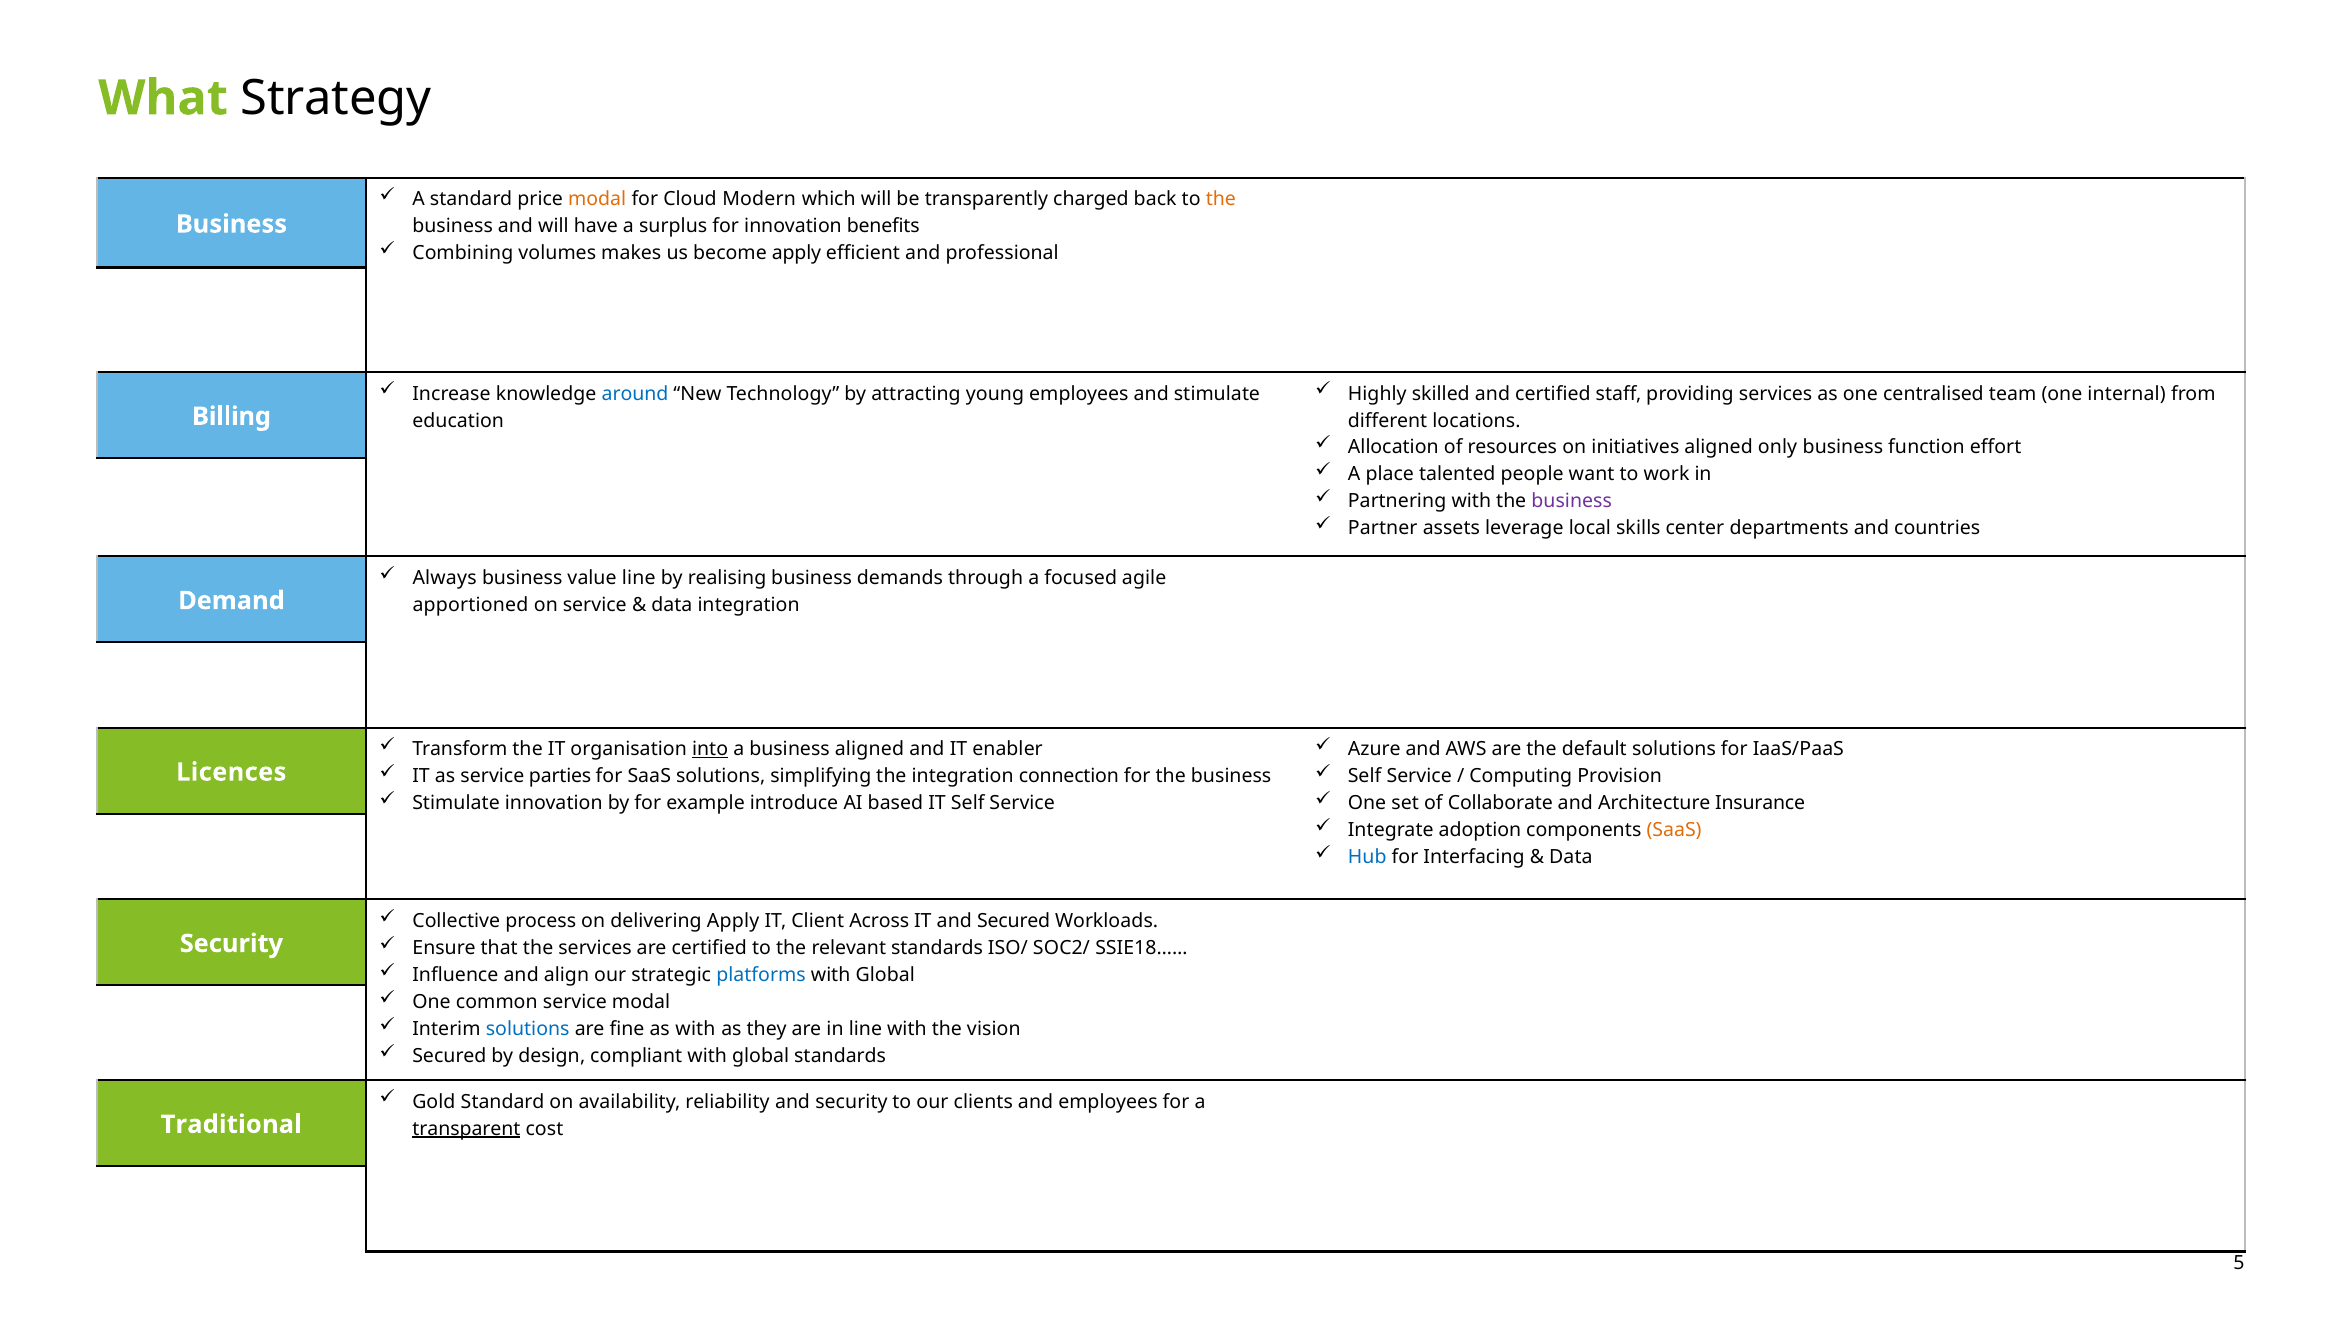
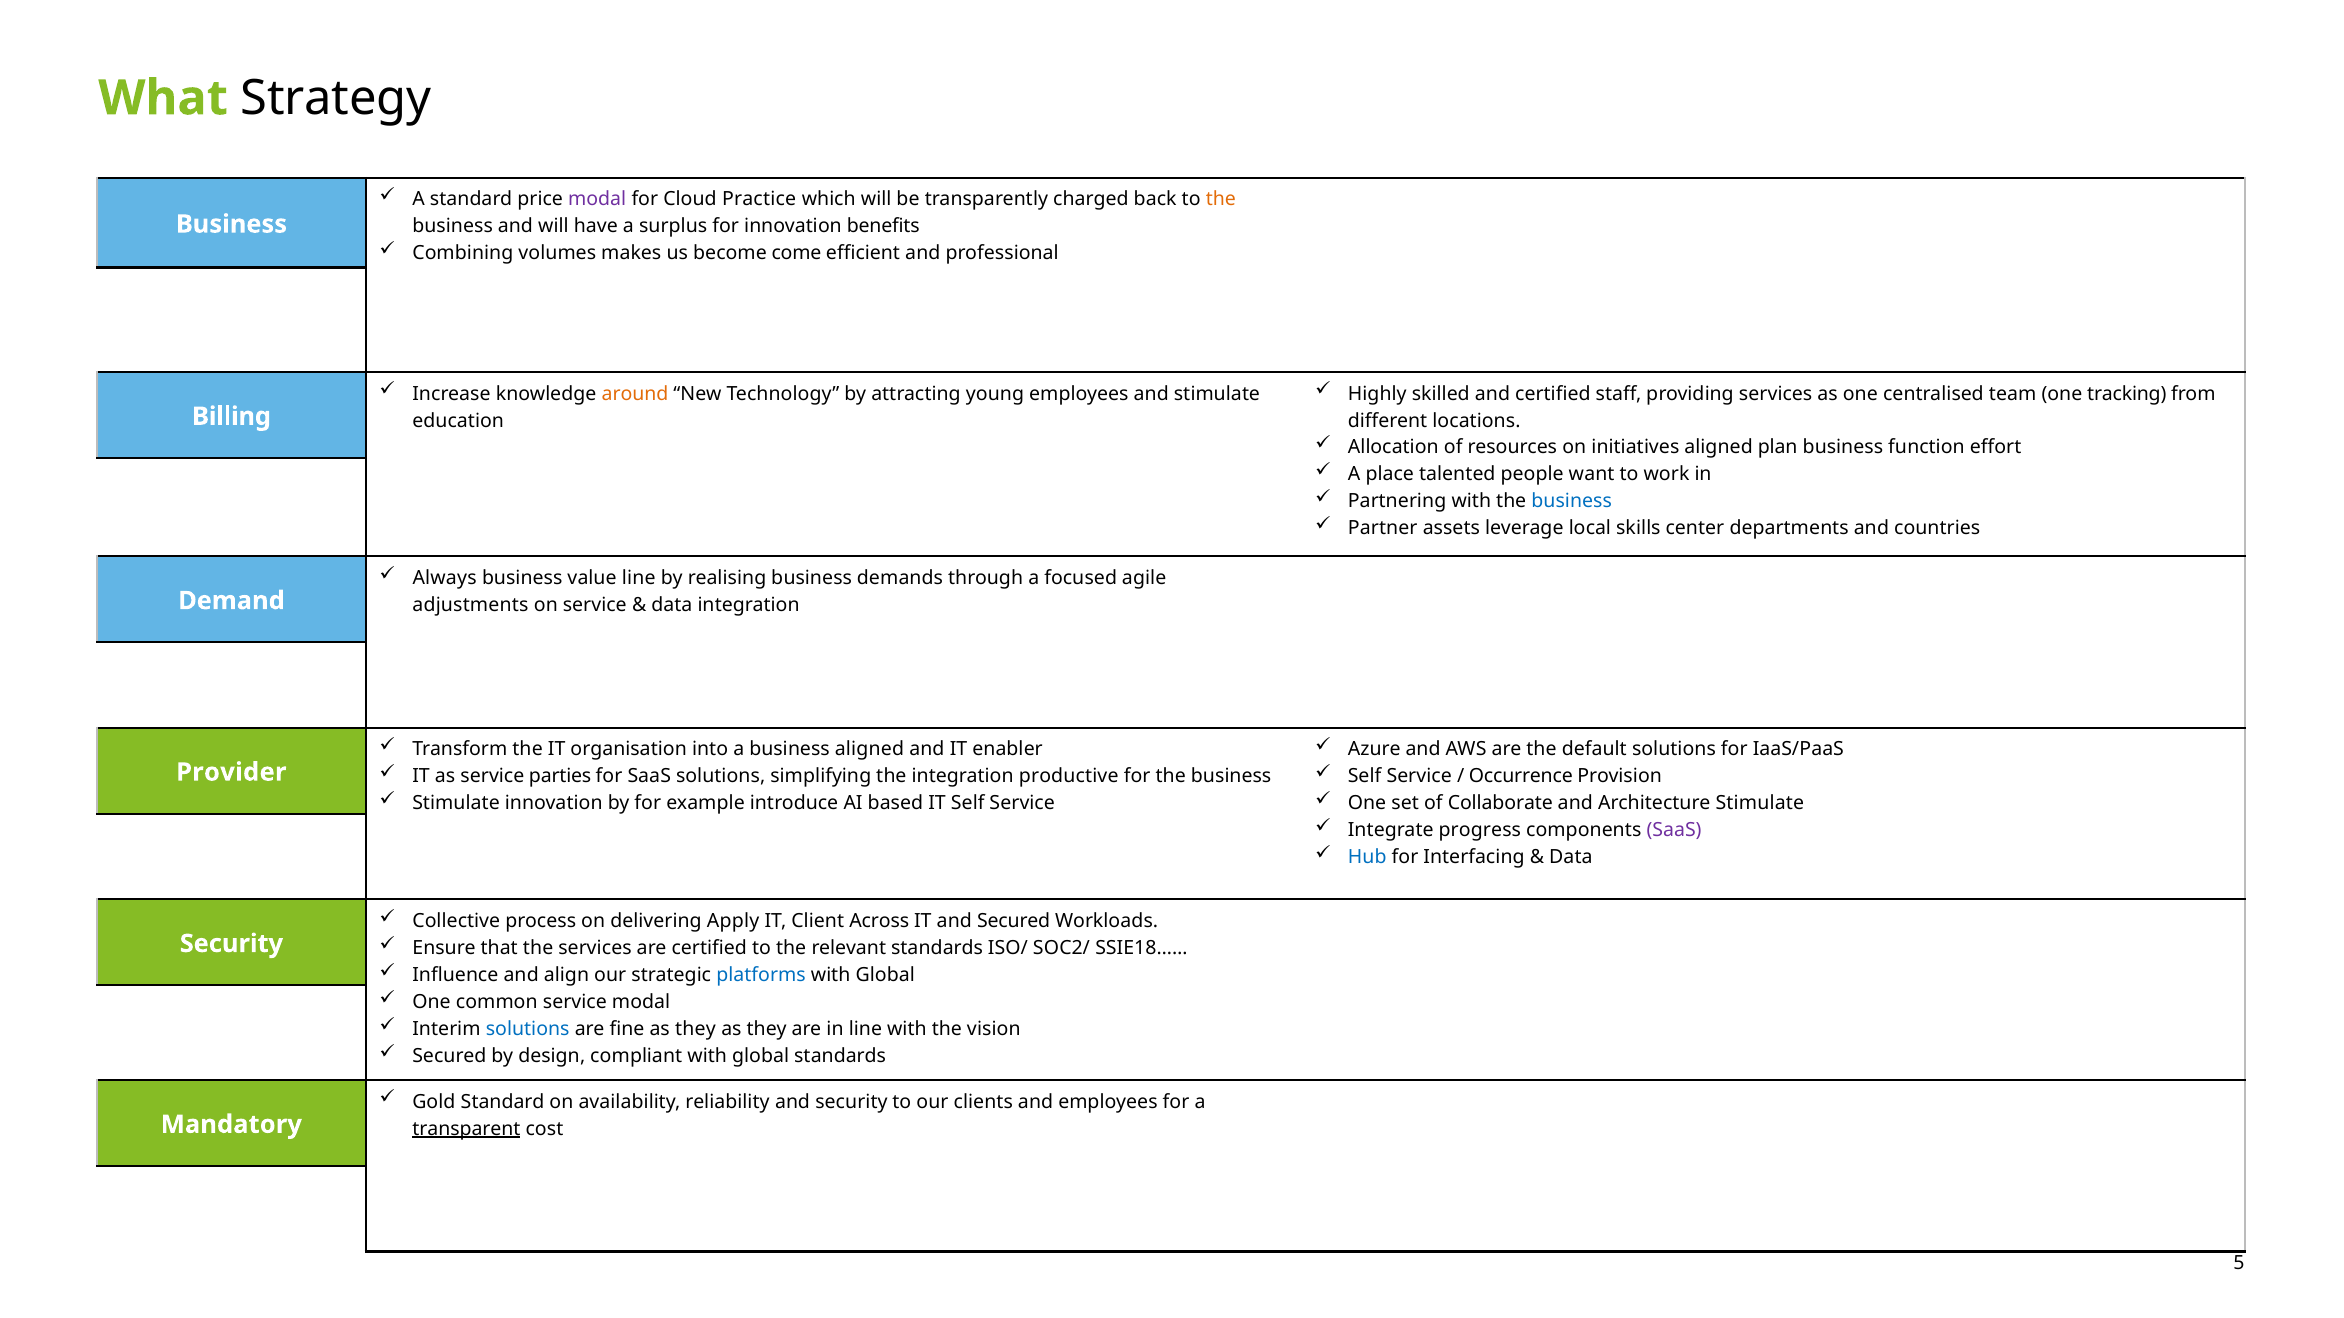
modal at (597, 199) colour: orange -> purple
Modern: Modern -> Practice
become apply: apply -> come
around colour: blue -> orange
internal: internal -> tracking
only: only -> plan
business at (1572, 502) colour: purple -> blue
apportioned: apportioned -> adjustments
into underline: present -> none
connection: connection -> productive
Computing: Computing -> Occurrence
Licences: Licences -> Provider
Architecture Insurance: Insurance -> Stimulate
adoption: adoption -> progress
SaaS at (1674, 831) colour: orange -> purple
fine as with: with -> they
Traditional: Traditional -> Mandatory
